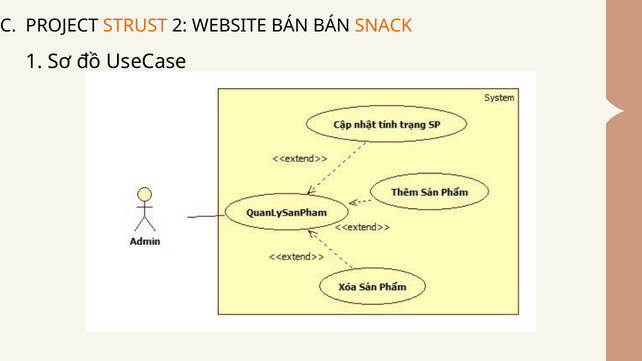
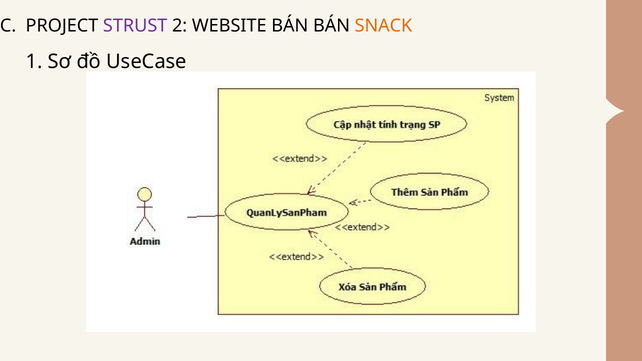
STRUST colour: orange -> purple
